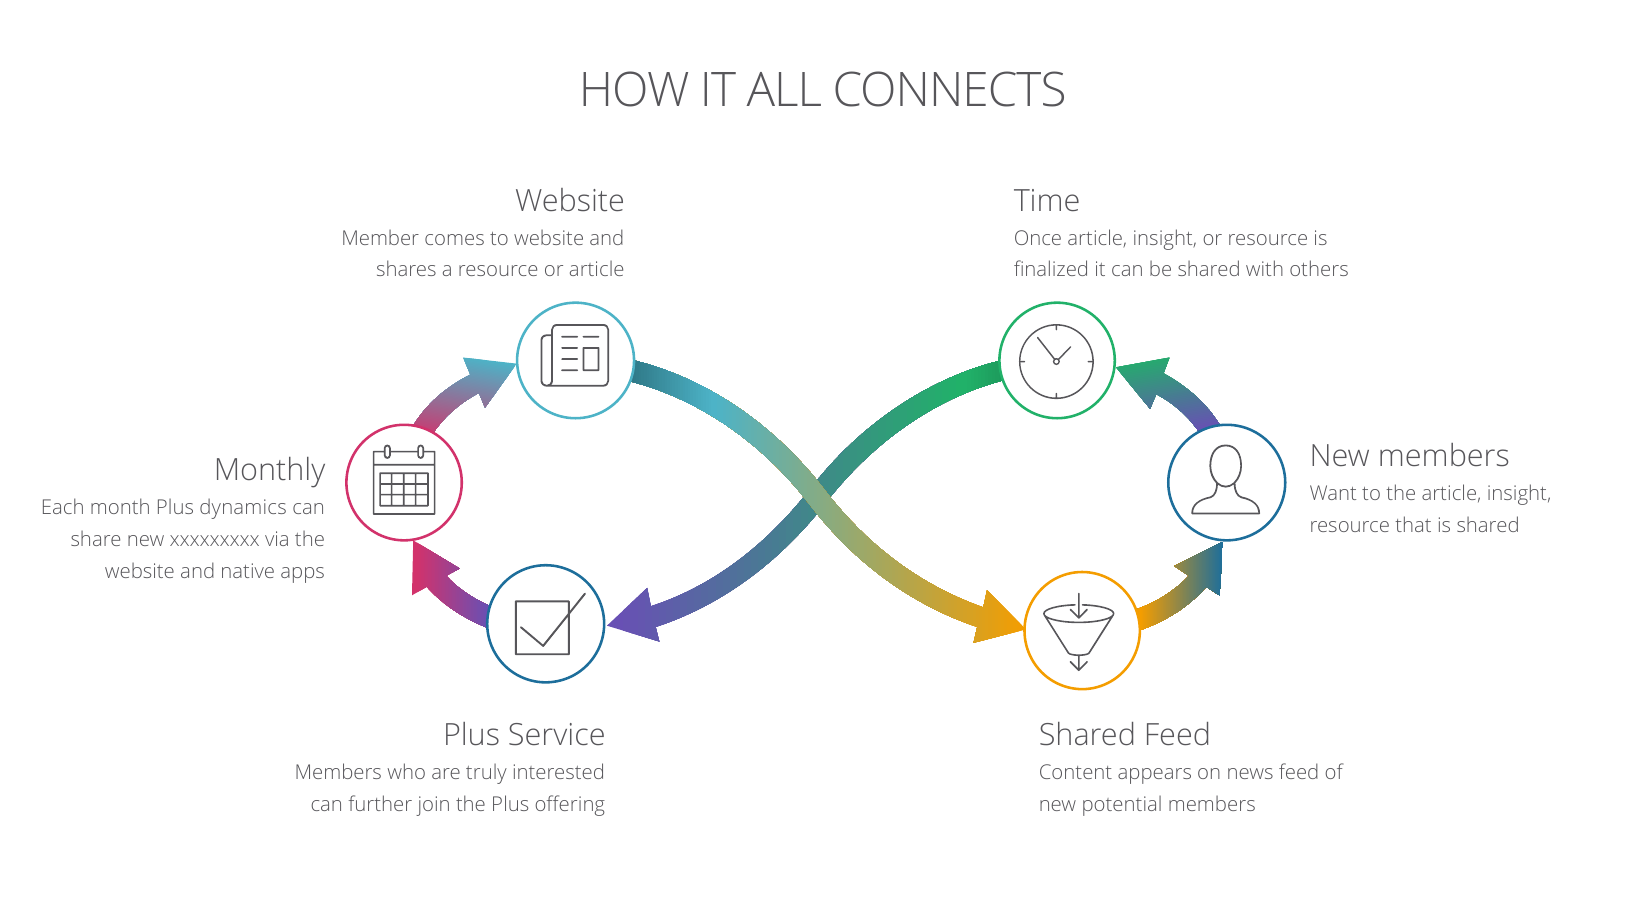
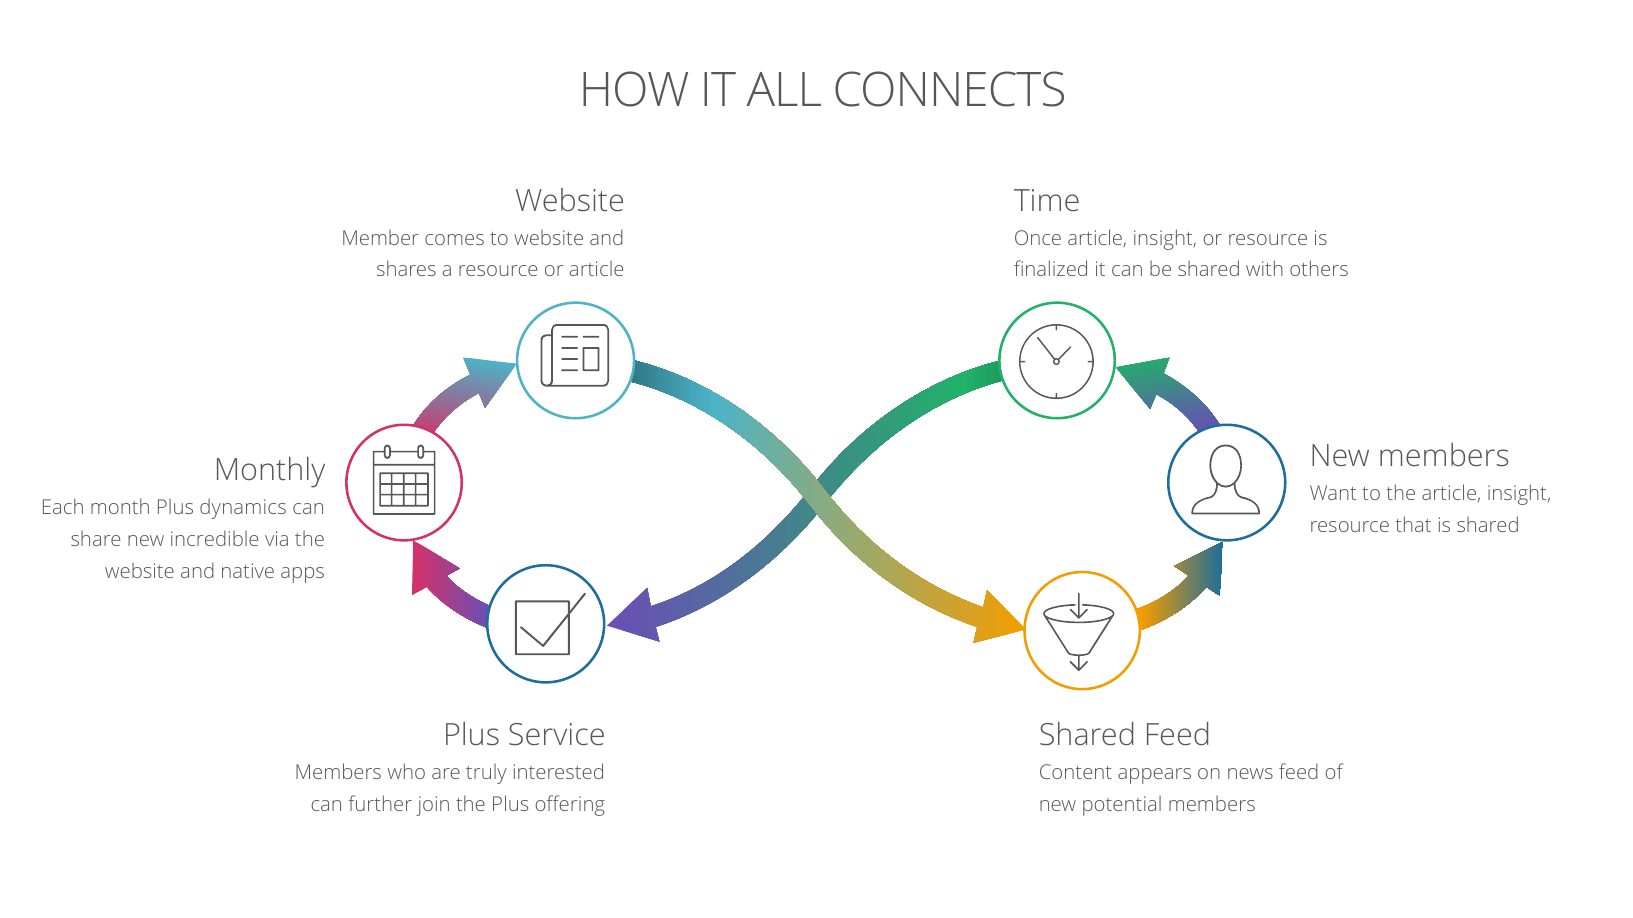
xxxxxxxxx: xxxxxxxxx -> incredible
